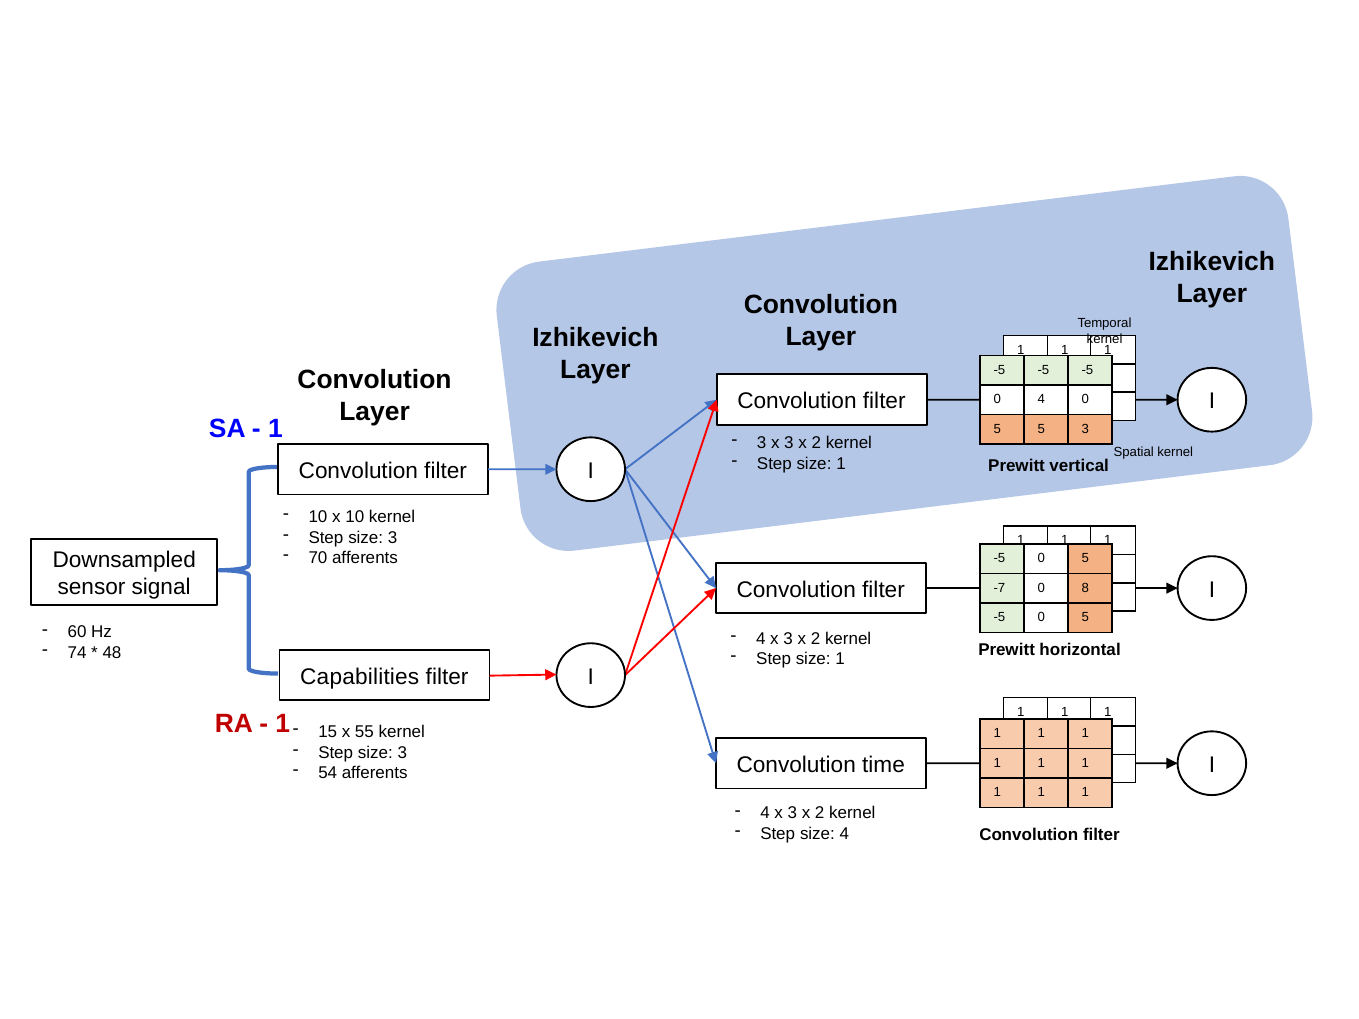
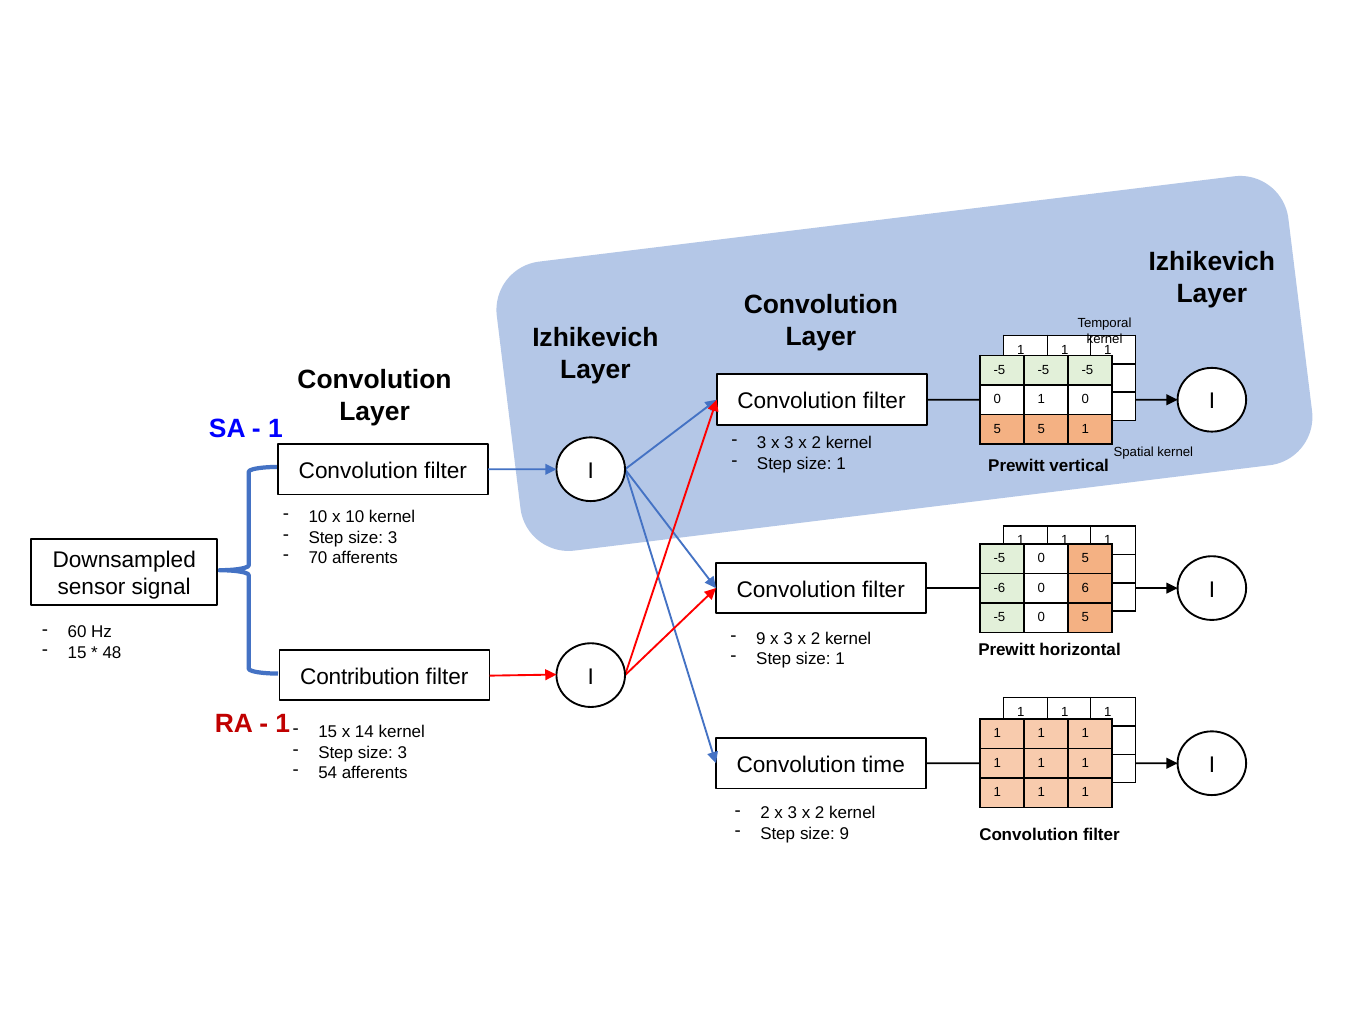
0 4: 4 -> 1
3 at (1085, 429): 3 -> 1
-7: -7 -> -6
8: 8 -> 6
4 at (761, 639): 4 -> 9
74 at (77, 653): 74 -> 15
Capabilities: Capabilities -> Contribution
55: 55 -> 14
4 at (765, 813): 4 -> 2
size 4: 4 -> 9
